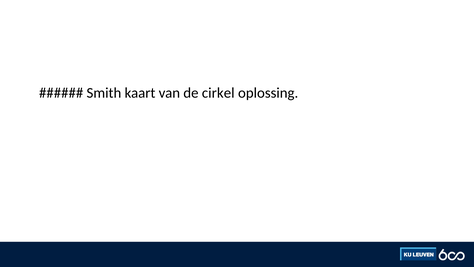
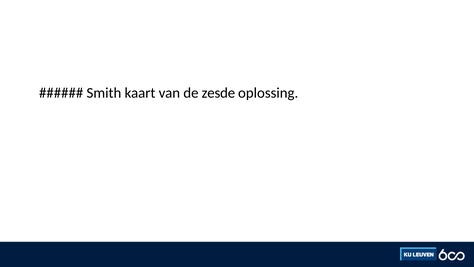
cirkel: cirkel -> zesde
